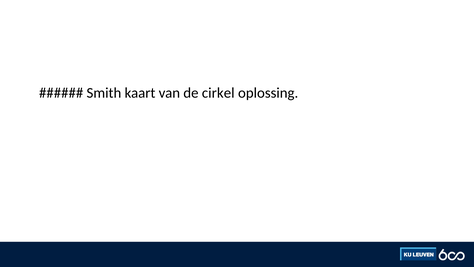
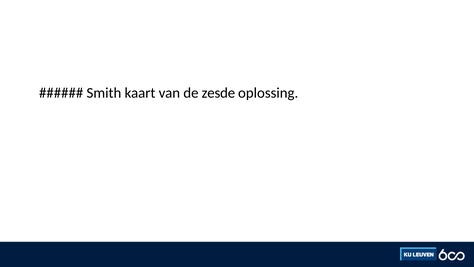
cirkel: cirkel -> zesde
